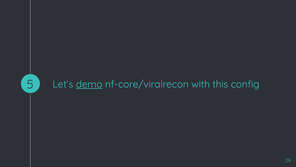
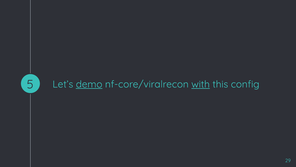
with underline: none -> present
